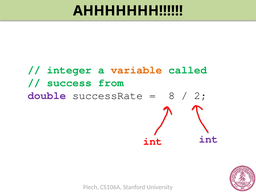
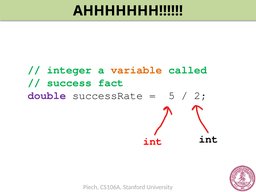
from: from -> fact
8: 8 -> 5
int at (209, 139) colour: purple -> black
